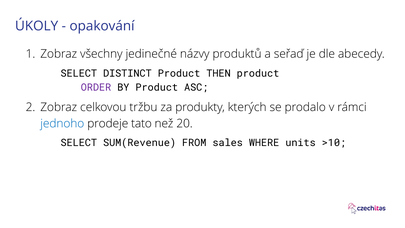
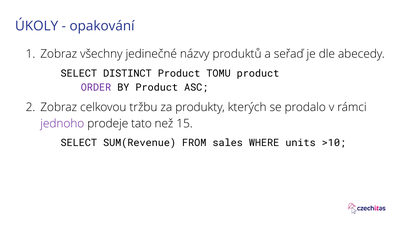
THEN: THEN -> TOMU
jednoho colour: blue -> purple
20: 20 -> 15
